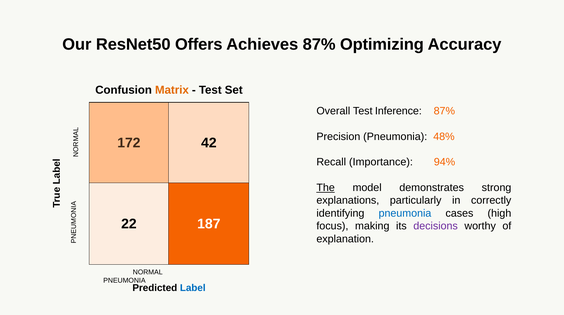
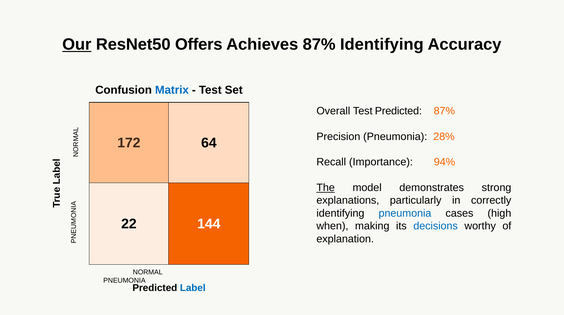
Our underline: none -> present
87% Optimizing: Optimizing -> Identifying
Matrix colour: orange -> blue
Test Inference: Inference -> Predicted
48%: 48% -> 28%
42: 42 -> 64
187: 187 -> 144
focus: focus -> when
decisions colour: purple -> blue
